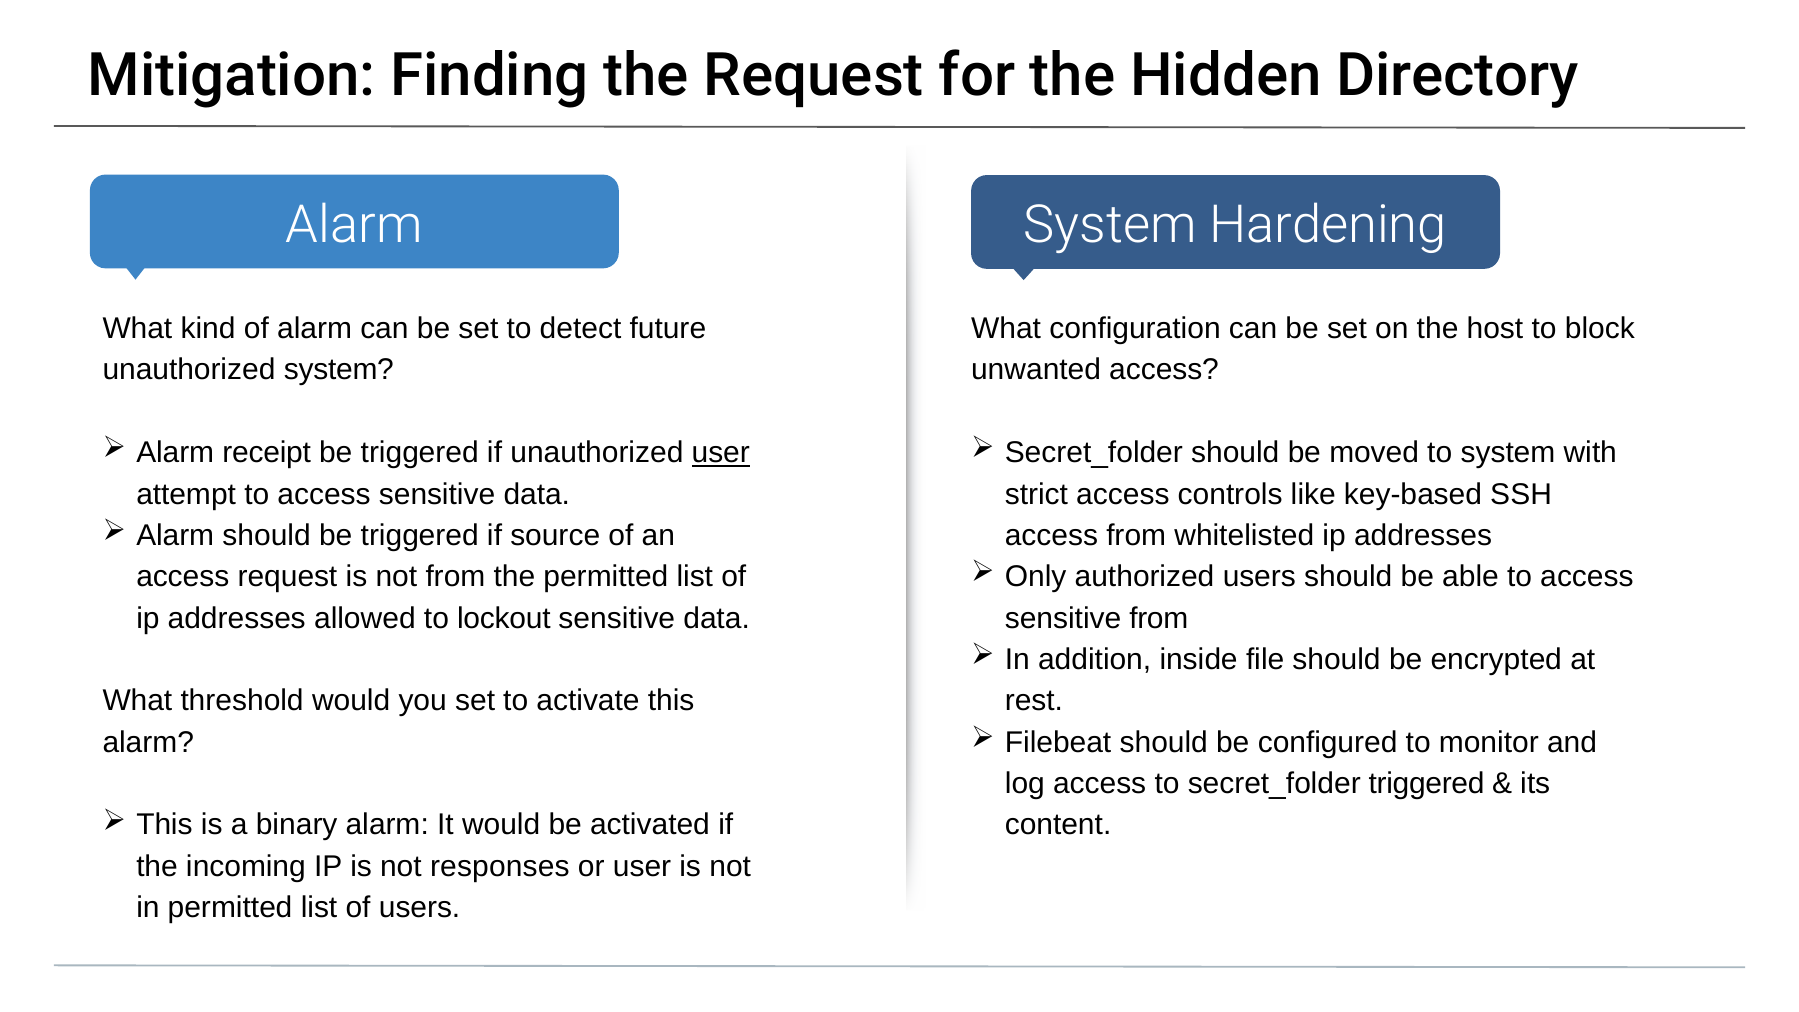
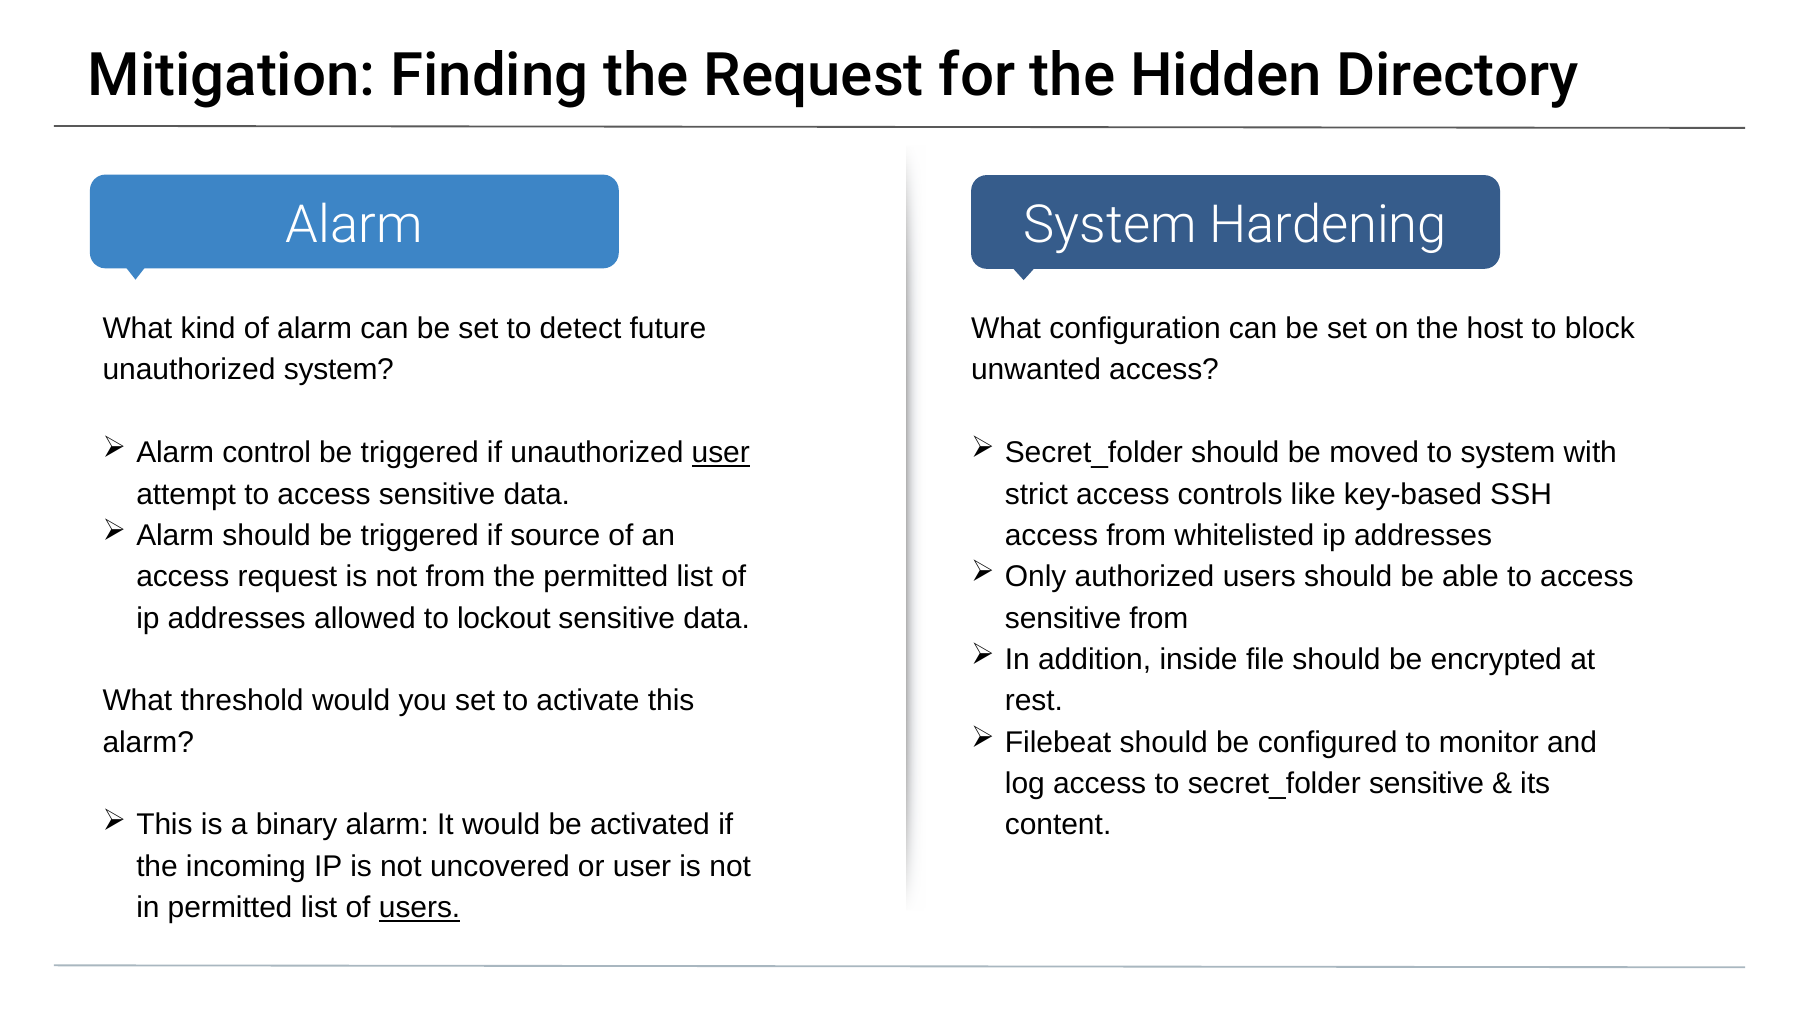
receipt: receipt -> control
secret_folder triggered: triggered -> sensitive
responses: responses -> uncovered
users at (420, 908) underline: none -> present
